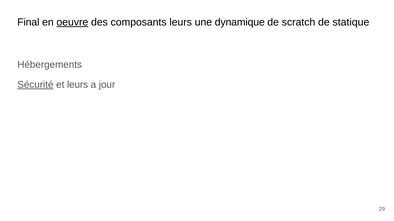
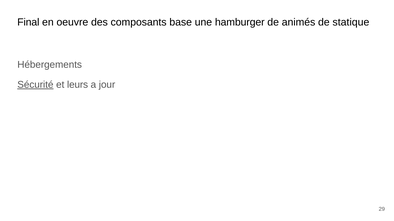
oeuvre underline: present -> none
composants leurs: leurs -> base
dynamique: dynamique -> hamburger
scratch: scratch -> animés
